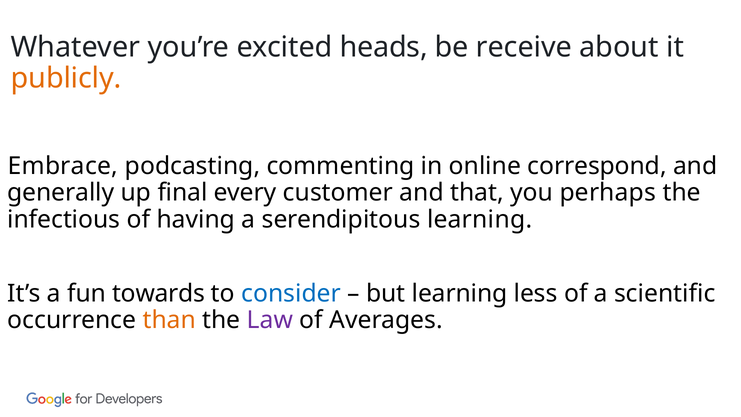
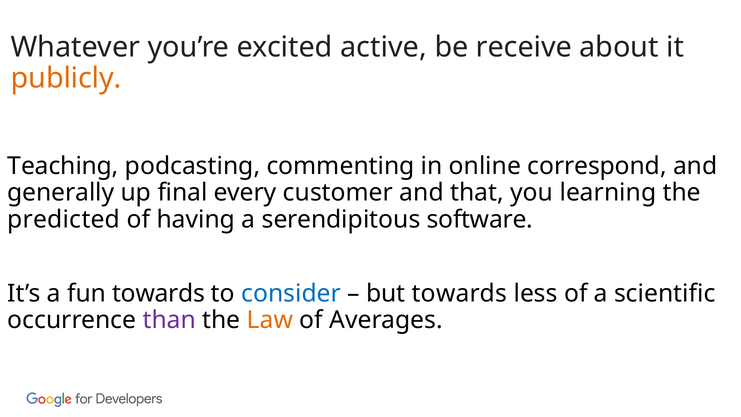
heads: heads -> active
Embrace: Embrace -> Teaching
perhaps: perhaps -> learning
infectious: infectious -> predicted
serendipitous learning: learning -> software
but learning: learning -> towards
than colour: orange -> purple
Law colour: purple -> orange
